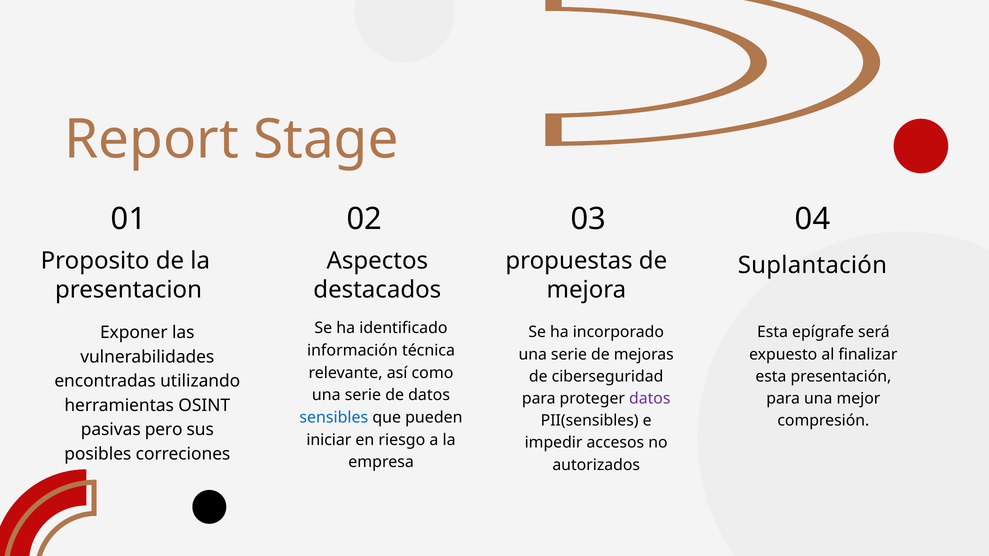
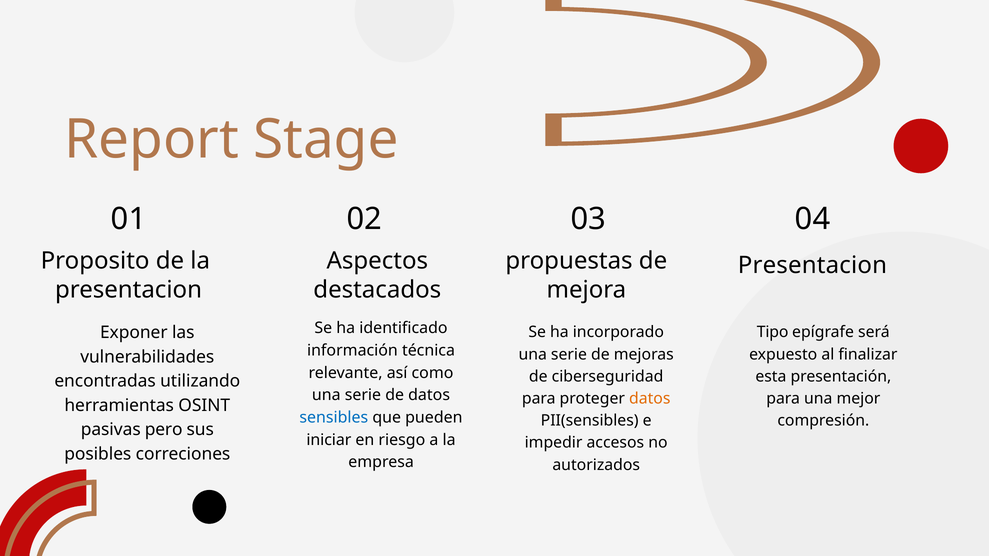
Suplantación at (812, 265): Suplantación -> Presentacion
Esta at (773, 332): Esta -> Tipo
datos at (650, 399) colour: purple -> orange
